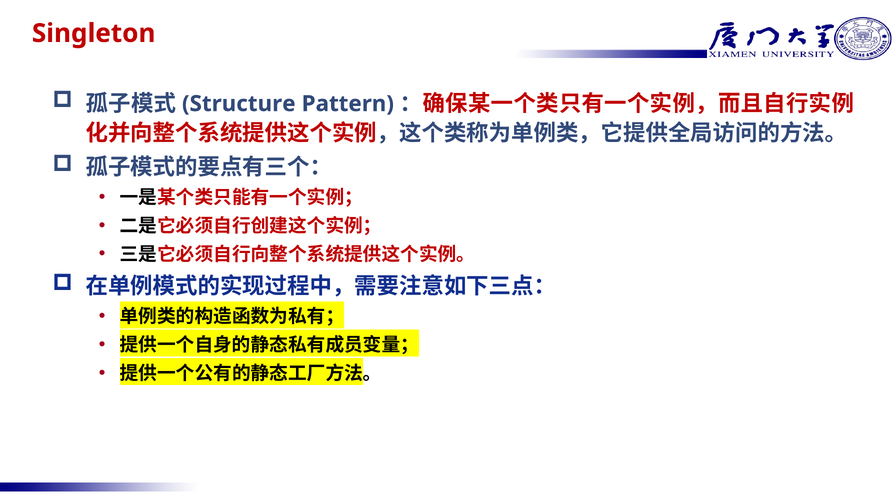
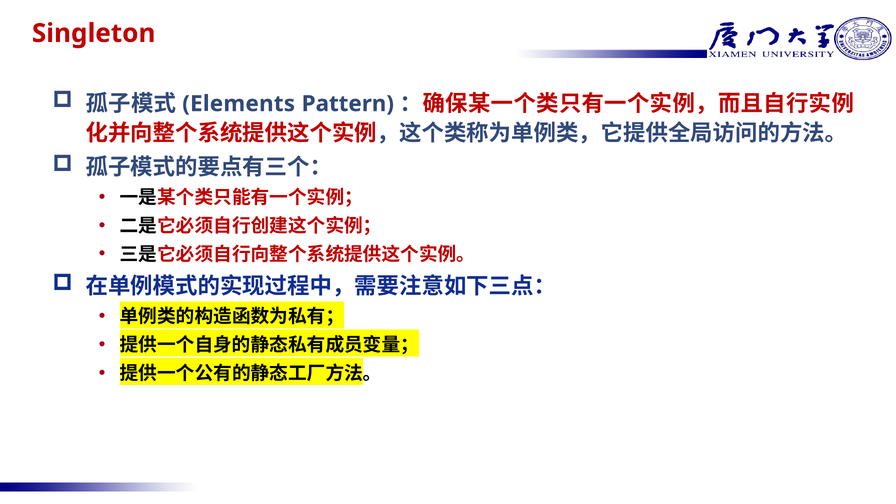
Structure: Structure -> Elements
